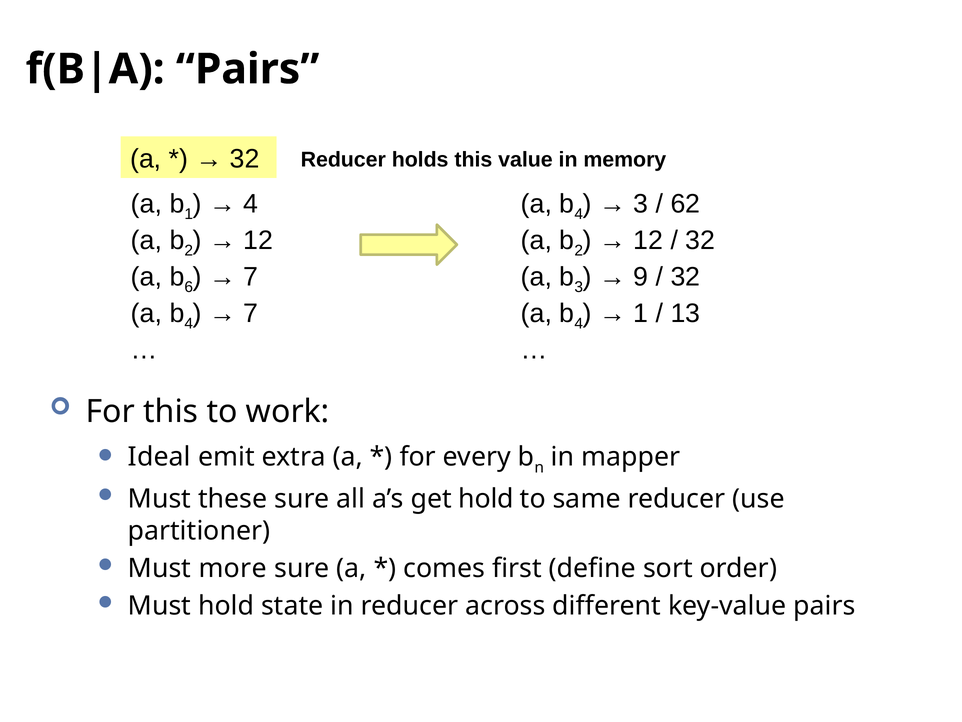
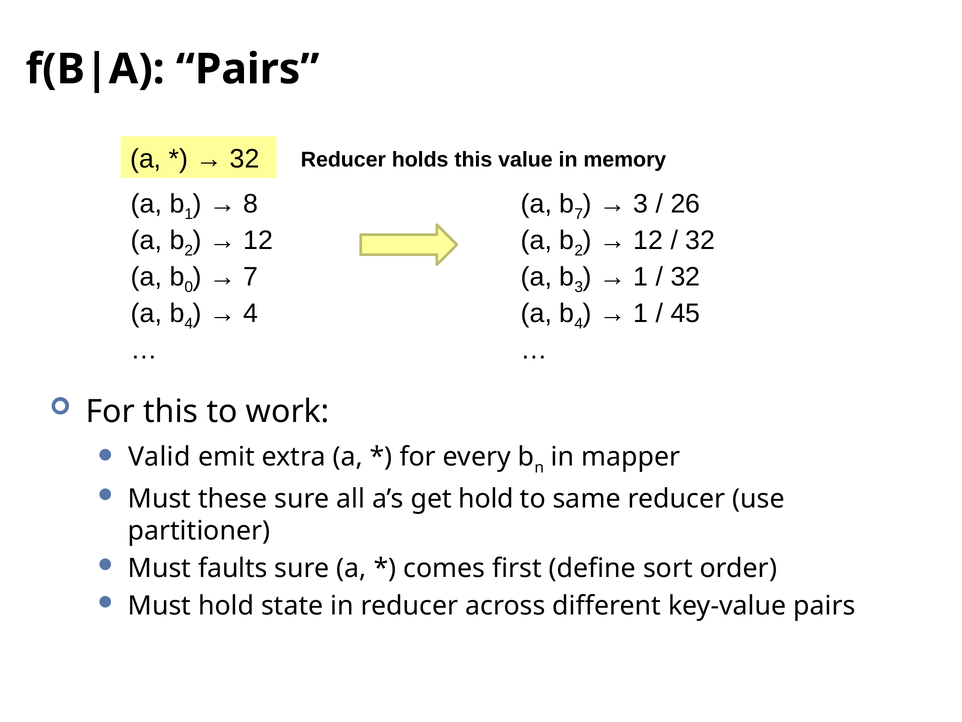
4 at (251, 204): 4 -> 8
4 at (579, 214): 4 -> 7
62: 62 -> 26
6: 6 -> 0
9 at (641, 277): 9 -> 1
7 at (251, 313): 7 -> 4
13: 13 -> 45
Ideal: Ideal -> Valid
more: more -> faults
